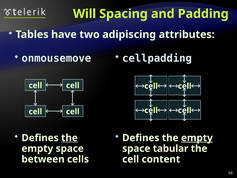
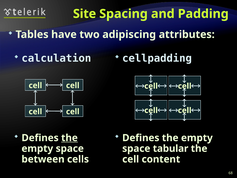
Will: Will -> Site
onmousemove: onmousemove -> calculation
empty at (197, 138) underline: present -> none
